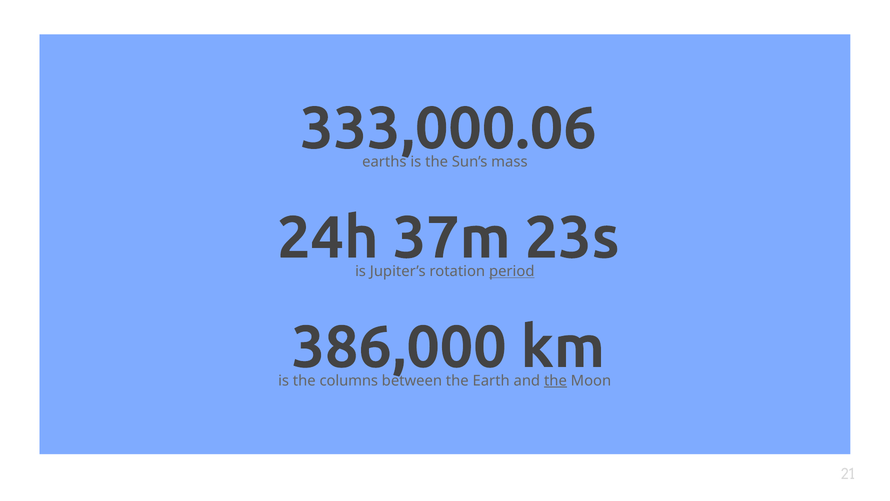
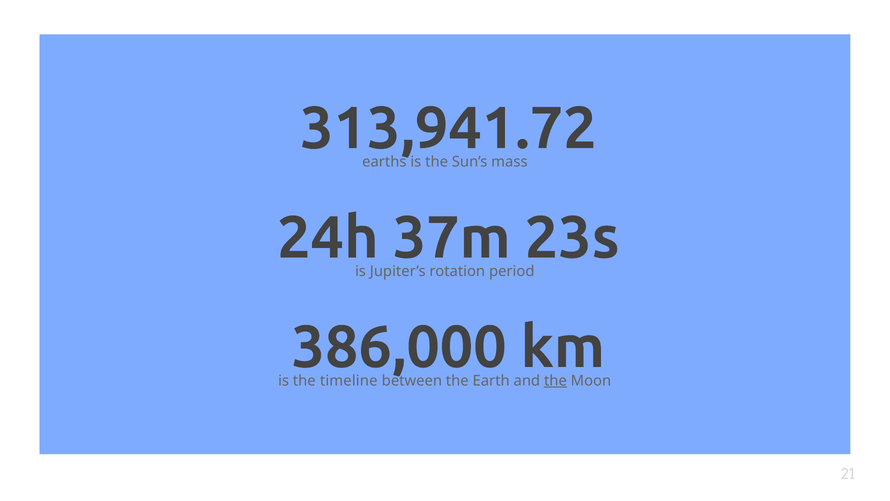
333,000.06: 333,000.06 -> 313,941.72
period underline: present -> none
columns: columns -> timeline
